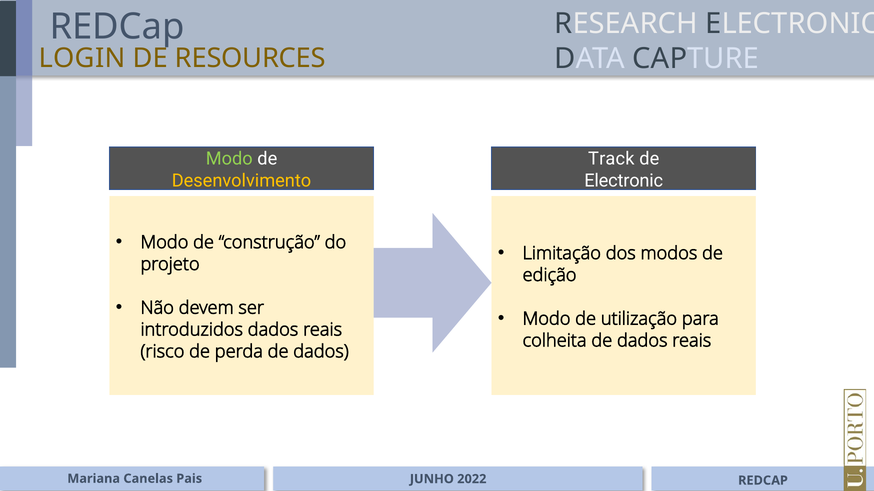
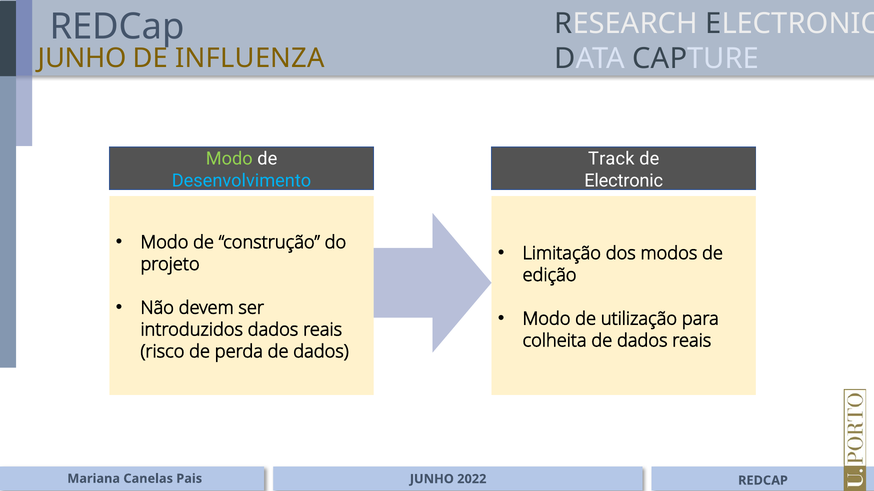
LOGIN at (82, 58): LOGIN -> JUNHO
RESOURCES: RESOURCES -> INFLUENZA
Desenvolvimento colour: yellow -> light blue
